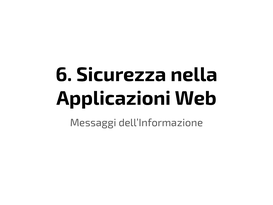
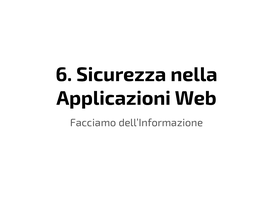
Messaggi: Messaggi -> Facciamo
